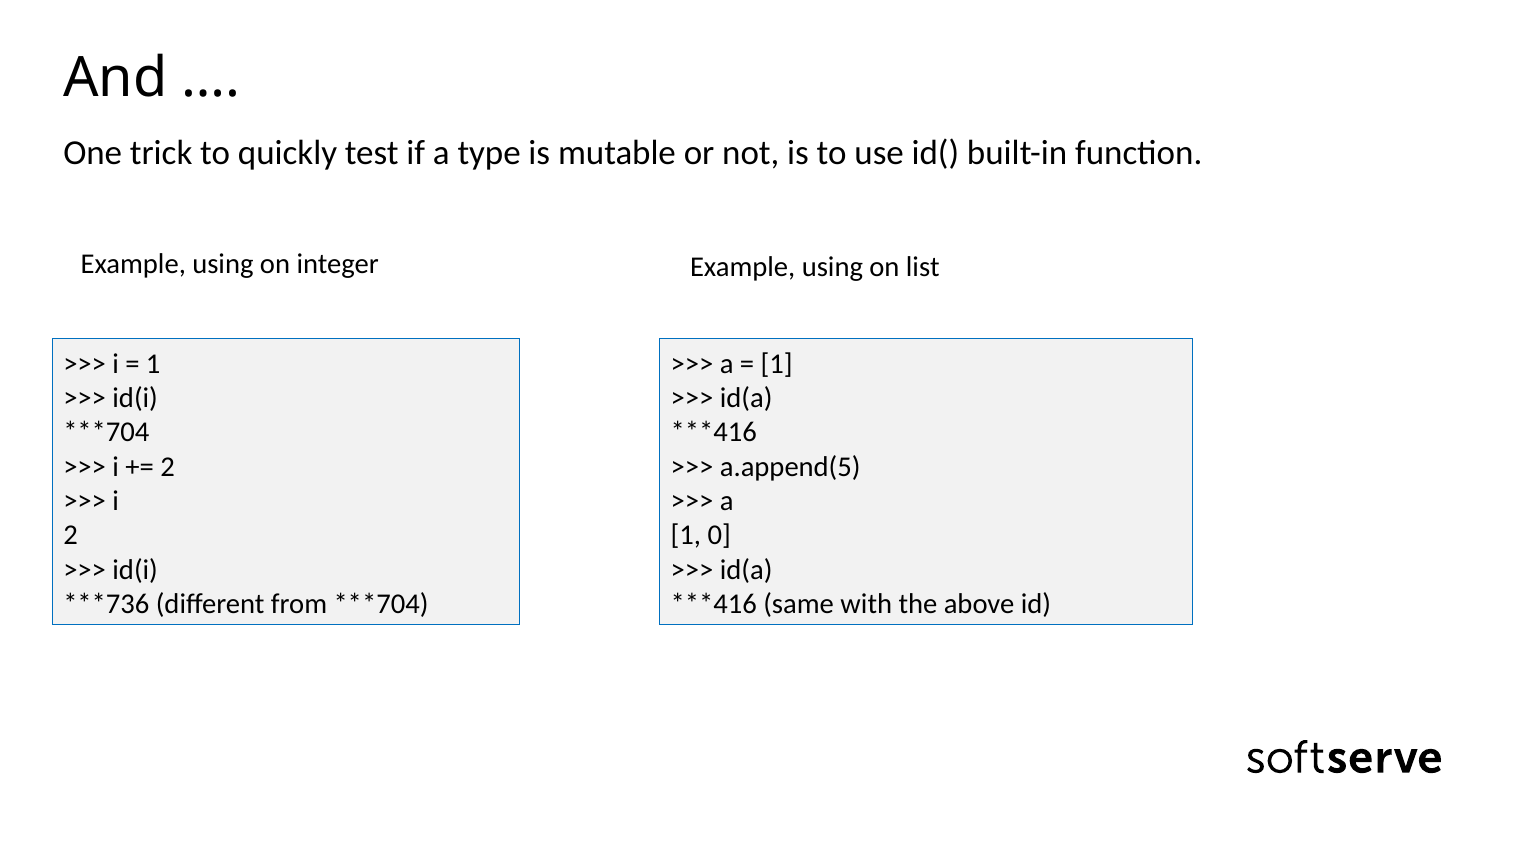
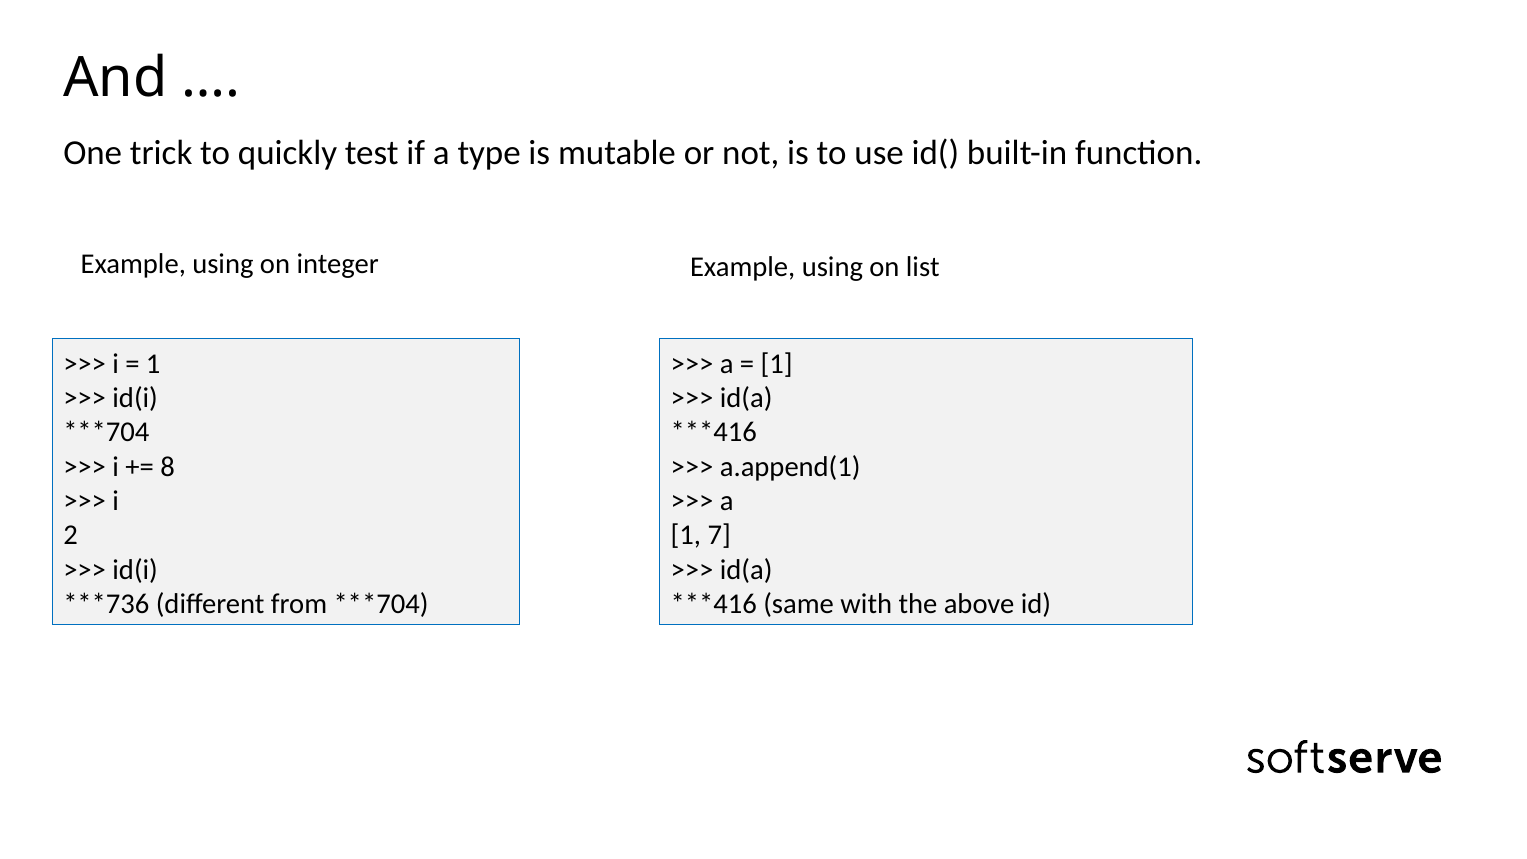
2 at (168, 467): 2 -> 8
a.append(5: a.append(5 -> a.append(1
0: 0 -> 7
